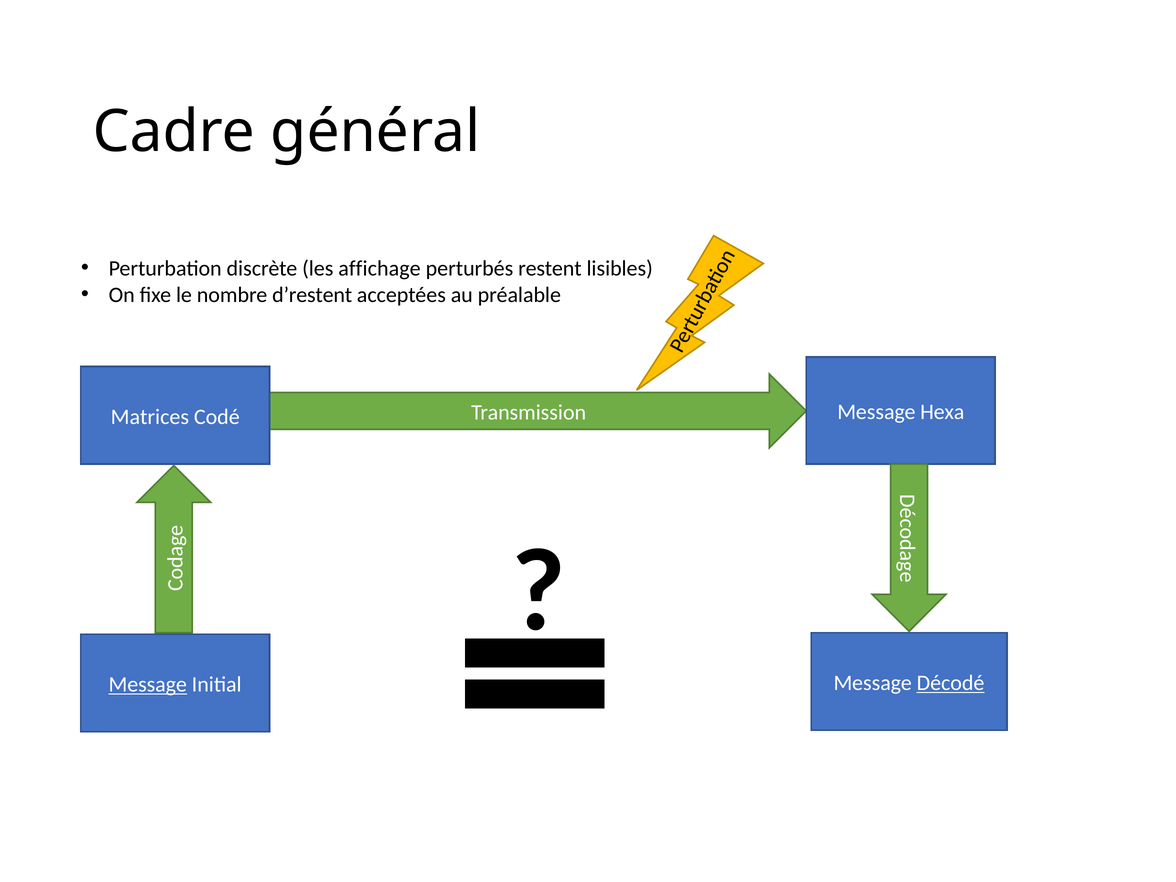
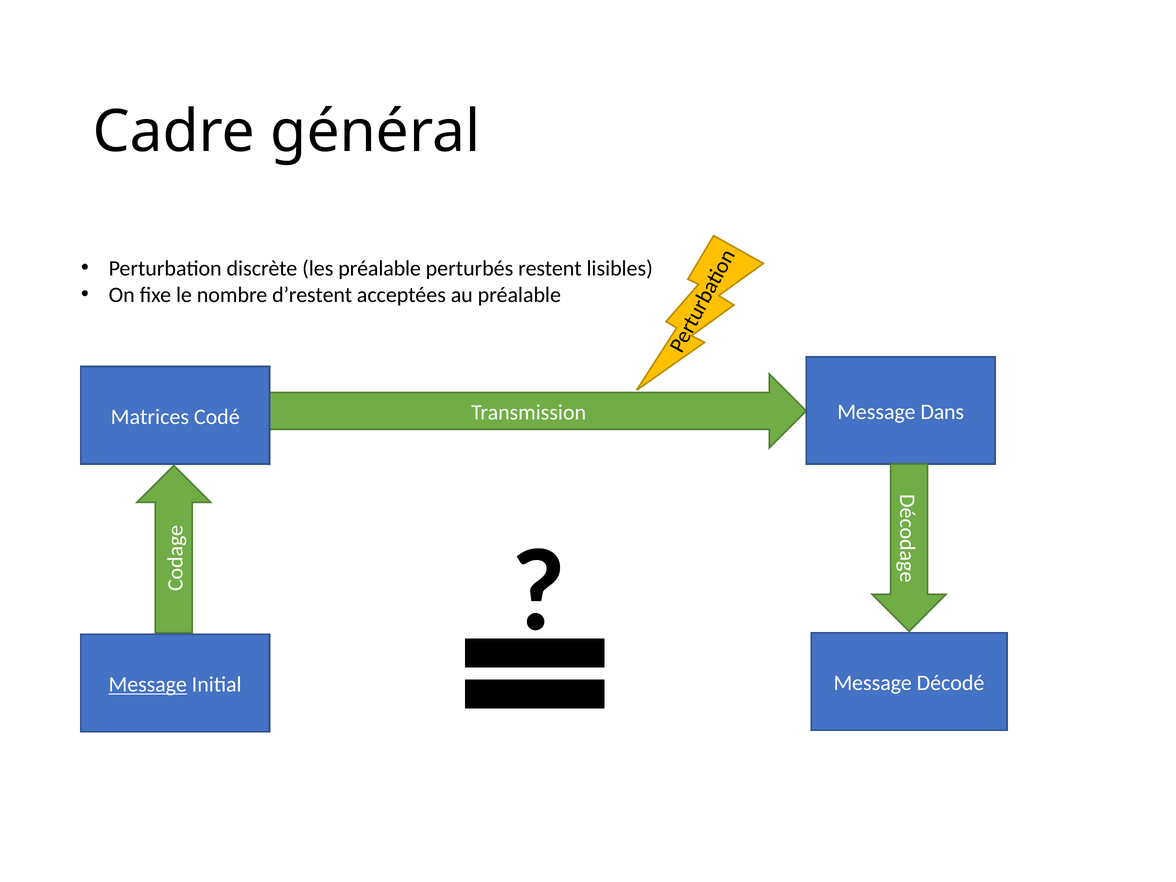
les affichage: affichage -> préalable
Hexa: Hexa -> Dans
Décodé underline: present -> none
